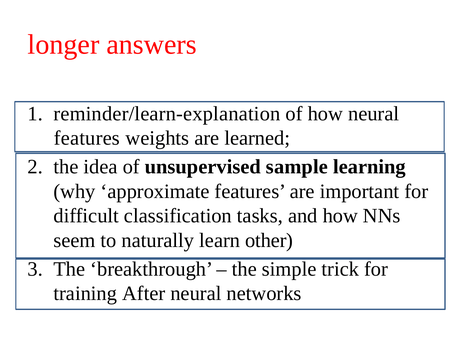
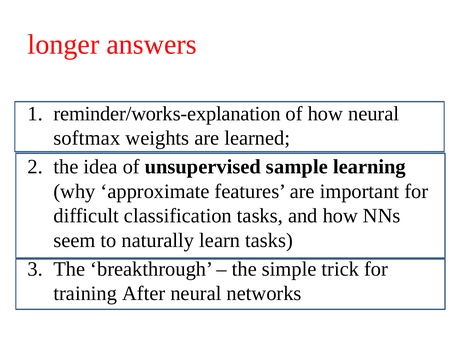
reminder/learn-explanation: reminder/learn-explanation -> reminder/works-explanation
features at (87, 138): features -> softmax
learn other: other -> tasks
